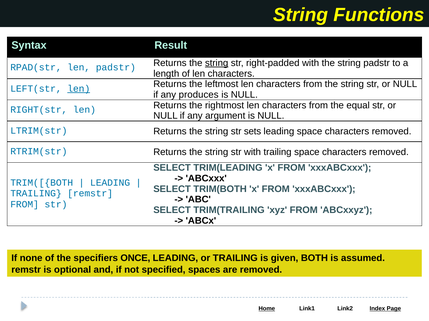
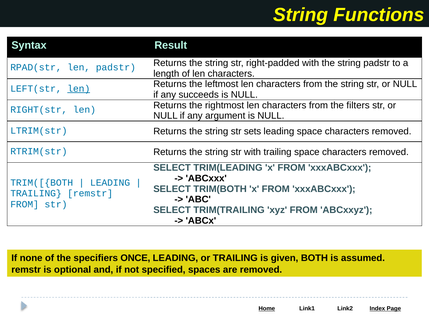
string at (217, 63) underline: present -> none
produces: produces -> succeeds
equal: equal -> filters
